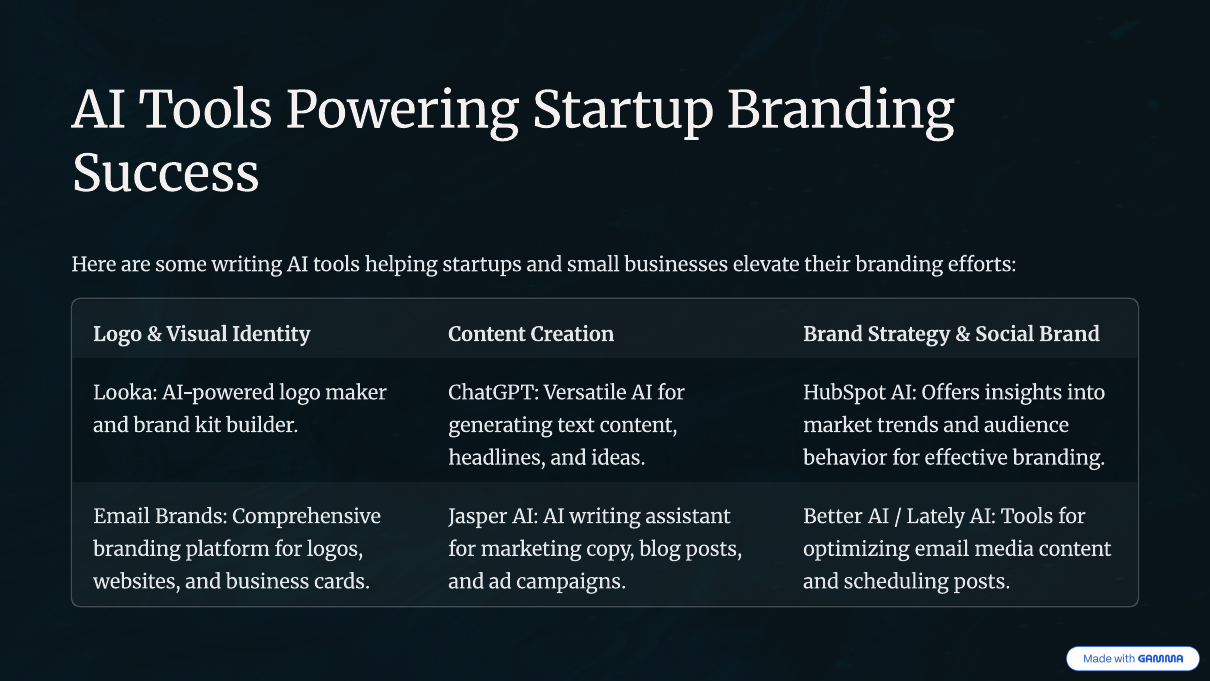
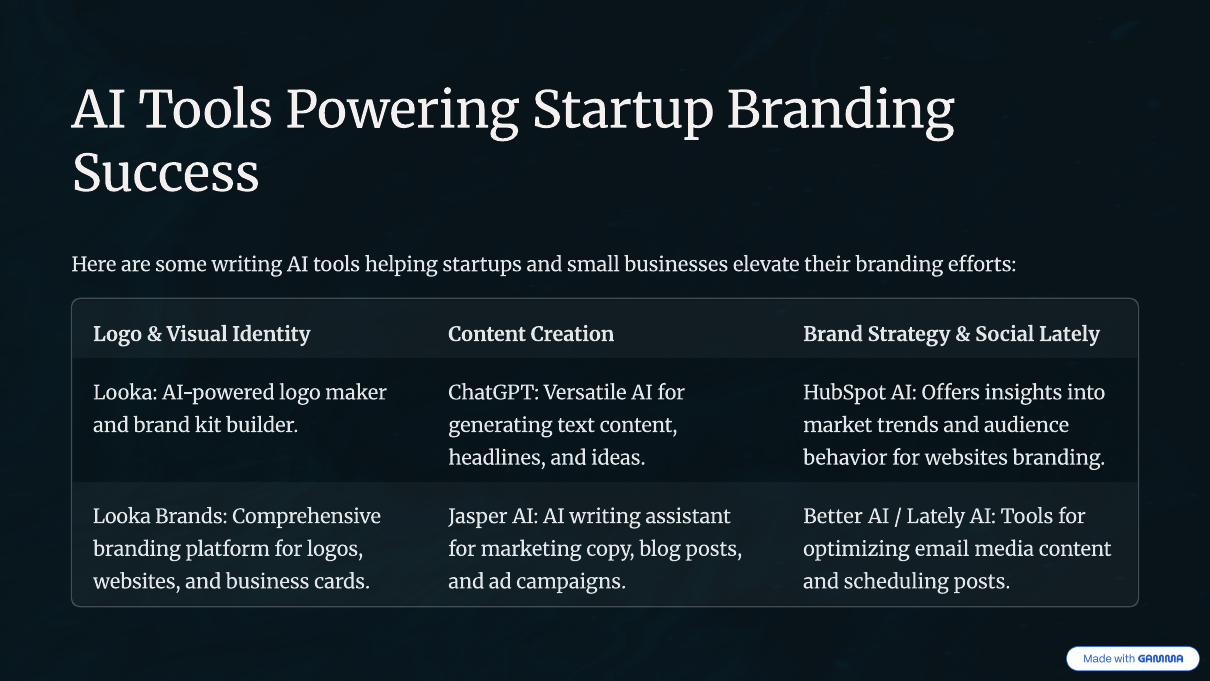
Social Brand: Brand -> Lately
for effective: effective -> websites
Email at (122, 516): Email -> Looka
